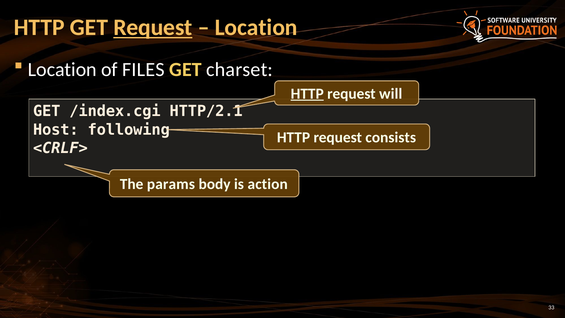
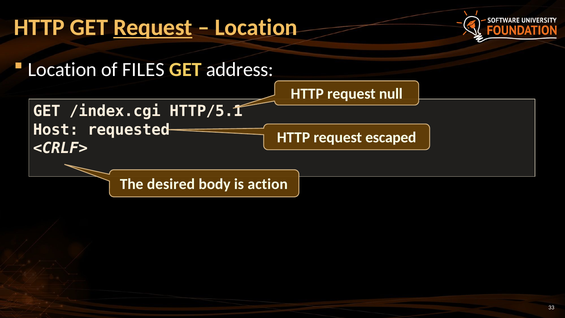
charset: charset -> address
HTTP at (307, 94) underline: present -> none
will: will -> null
HTTP/2.1: HTTP/2.1 -> HTTP/5.1
following: following -> requested
consists: consists -> escaped
params: params -> desired
